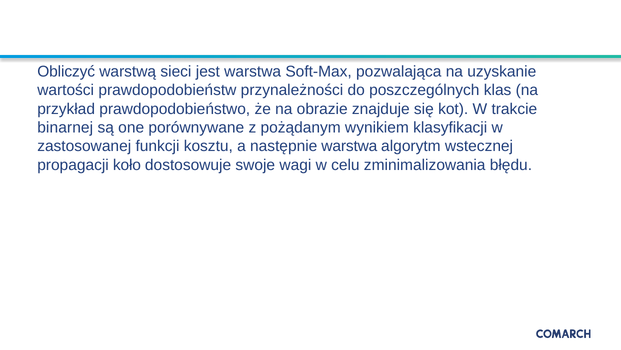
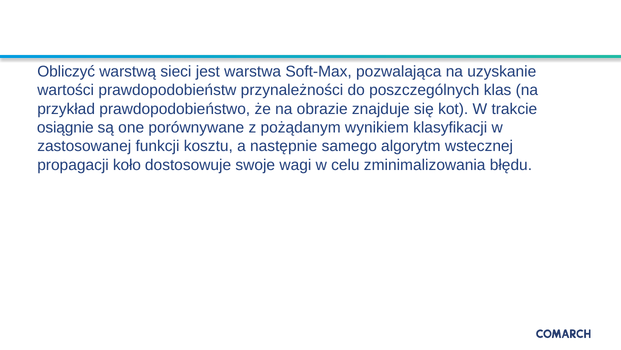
binarnej: binarnej -> osiągnie
następnie warstwa: warstwa -> samego
